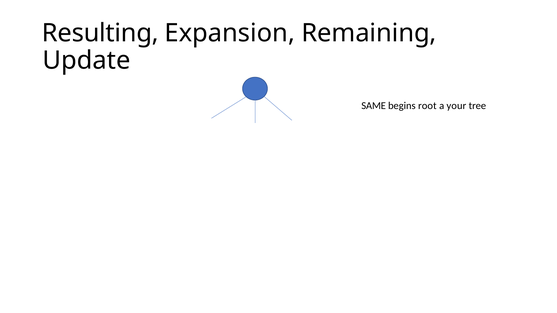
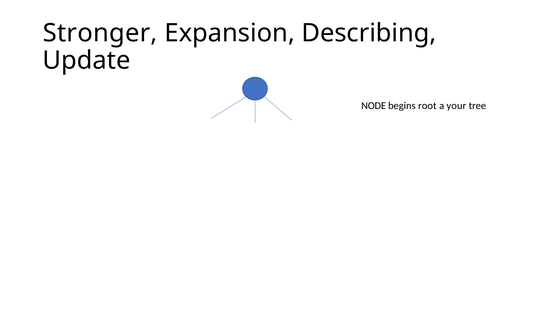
Resulting: Resulting -> Stronger
Remaining: Remaining -> Describing
SAME: SAME -> NODE
